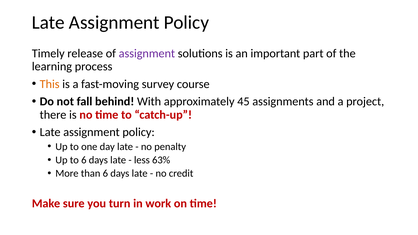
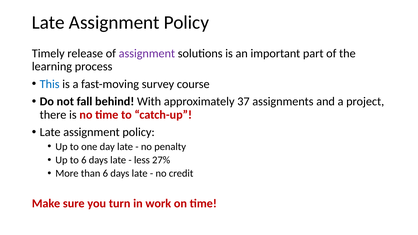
This colour: orange -> blue
45: 45 -> 37
63%: 63% -> 27%
